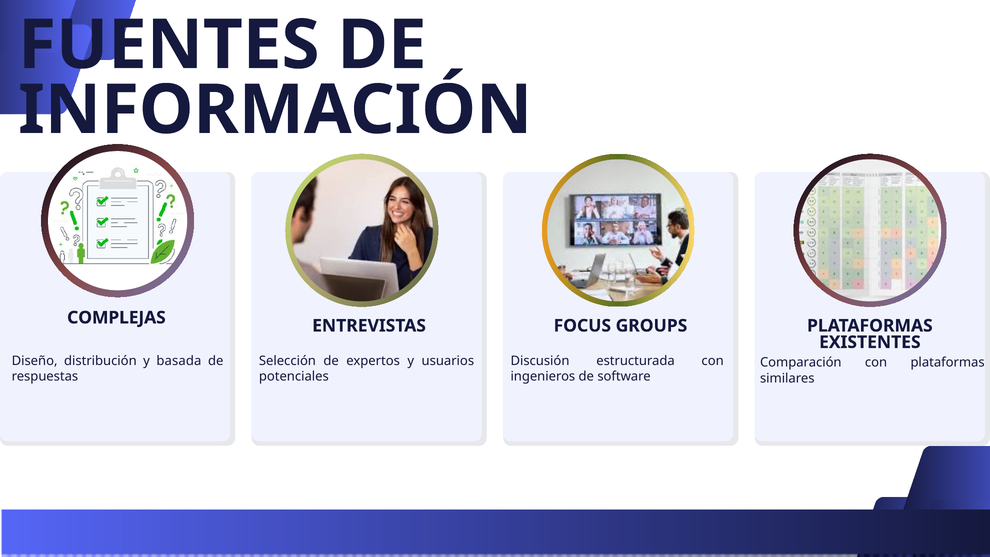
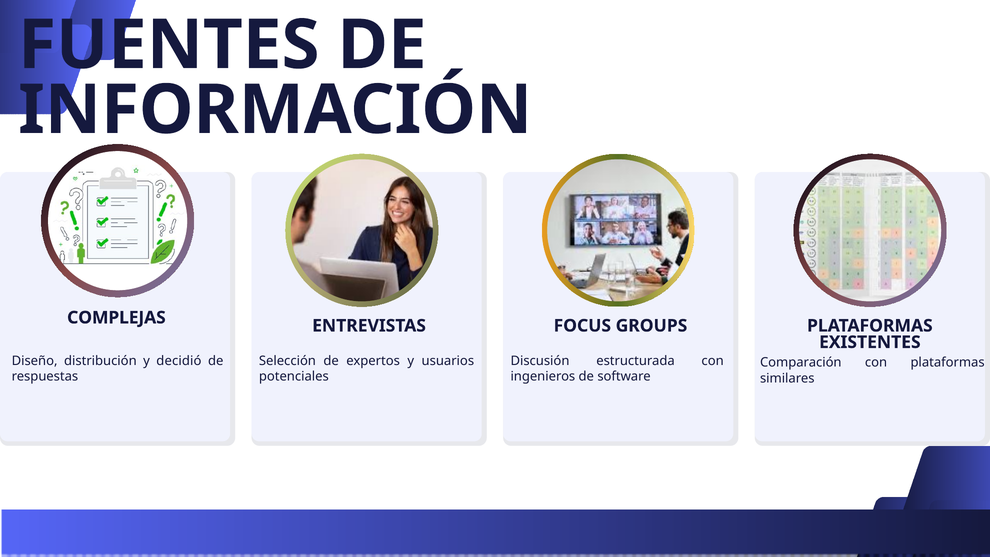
basada: basada -> decidió
